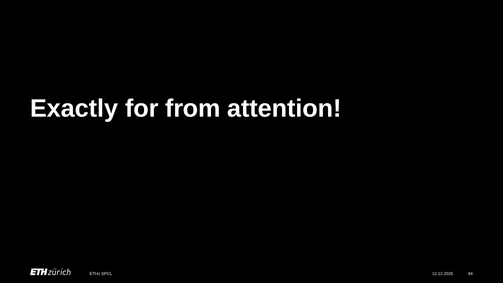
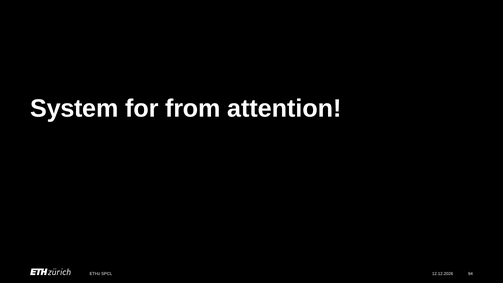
Exactly: Exactly -> System
